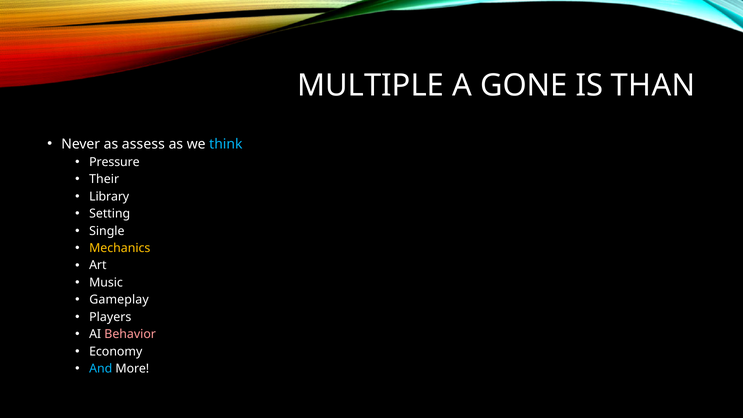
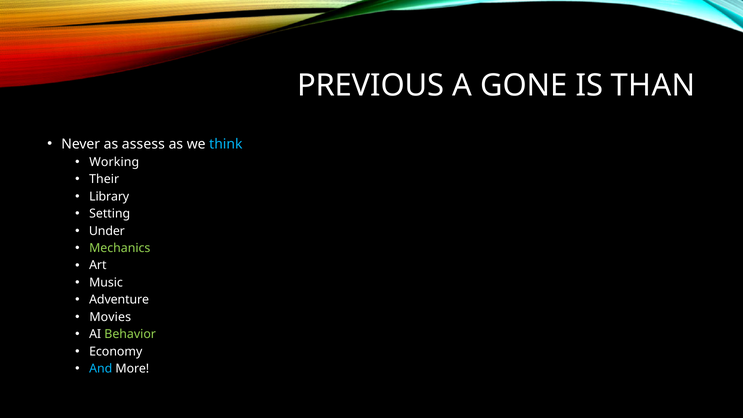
MULTIPLE: MULTIPLE -> PREVIOUS
Pressure: Pressure -> Working
Single: Single -> Under
Mechanics colour: yellow -> light green
Gameplay: Gameplay -> Adventure
Players: Players -> Movies
Behavior colour: pink -> light green
